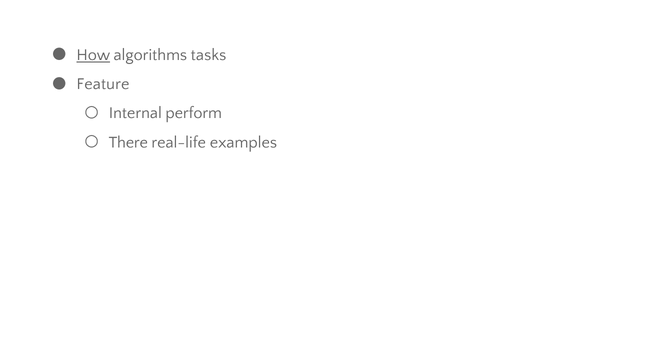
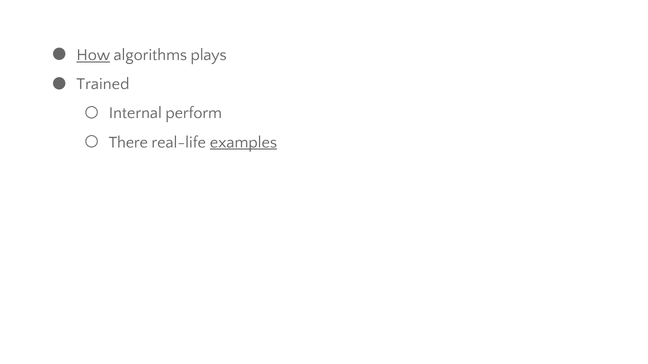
tasks: tasks -> plays
Feature: Feature -> Trained
examples underline: none -> present
